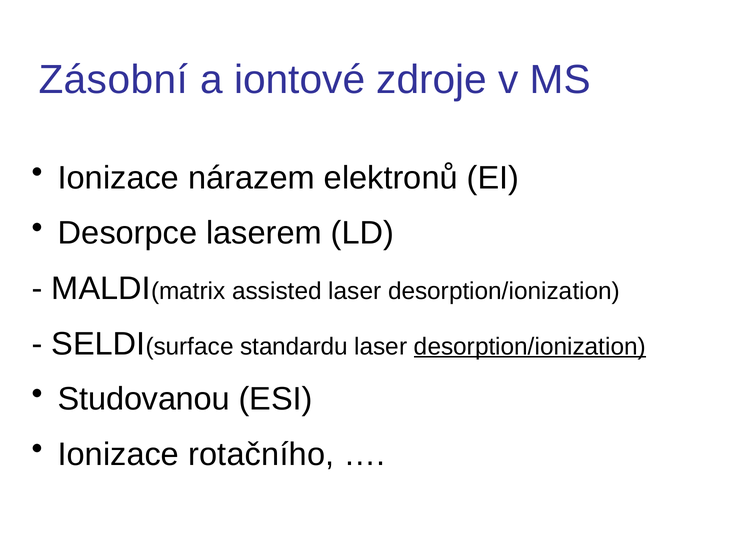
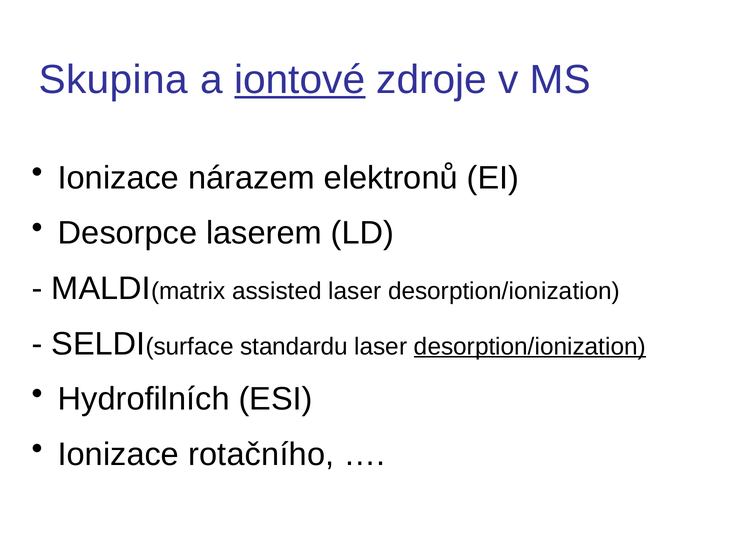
Zásobní: Zásobní -> Skupina
iontové underline: none -> present
Studovanou: Studovanou -> Hydrofilních
